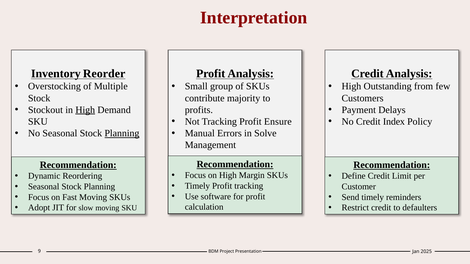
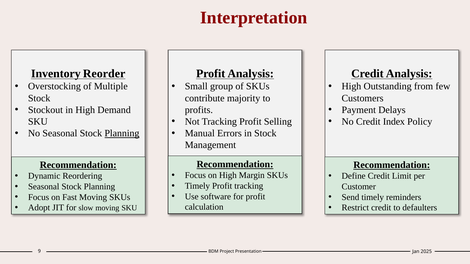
High at (85, 110) underline: present -> none
Ensure: Ensure -> Selling
in Solve: Solve -> Stock
